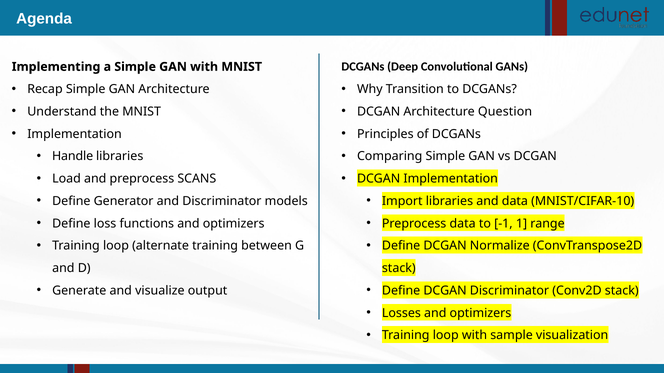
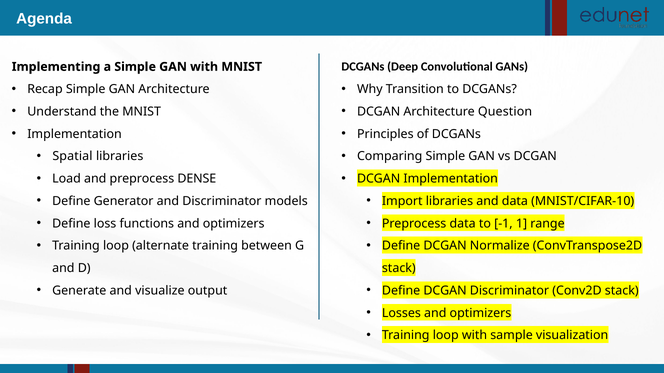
Handle: Handle -> Spatial
SCANS: SCANS -> DENSE
